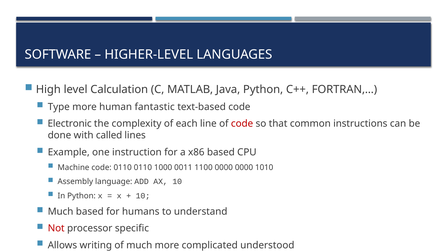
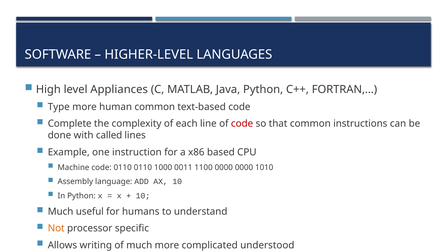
Calculation: Calculation -> Appliances
human fantastic: fantastic -> common
Electronic: Electronic -> Complete
Much based: based -> useful
Not colour: red -> orange
